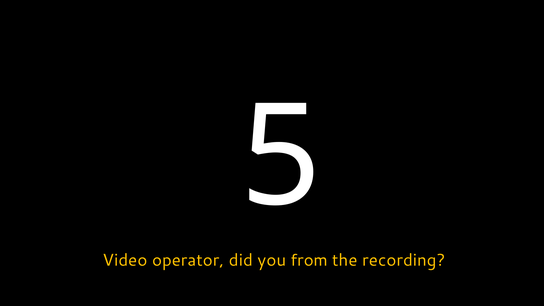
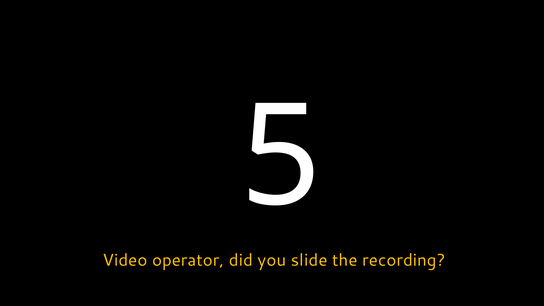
from: from -> slide
